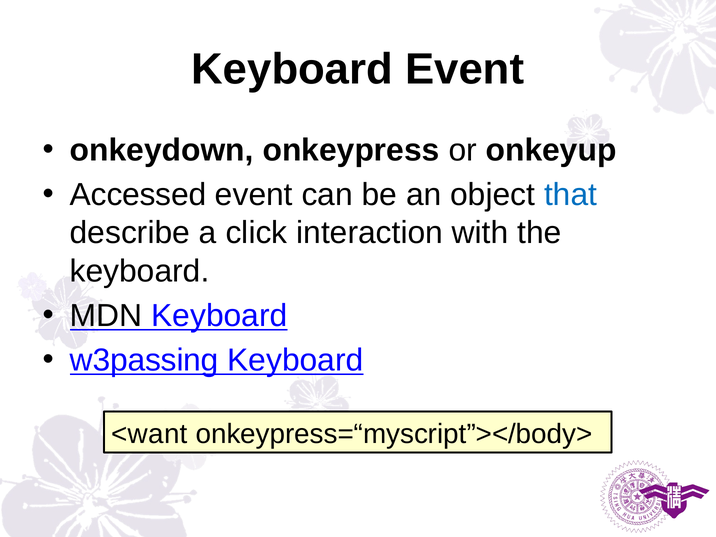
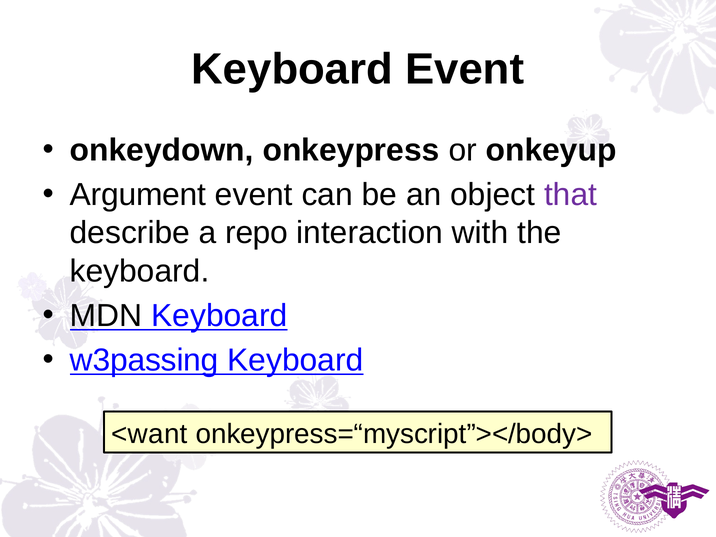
Accessed: Accessed -> Argument
that colour: blue -> purple
click: click -> repo
